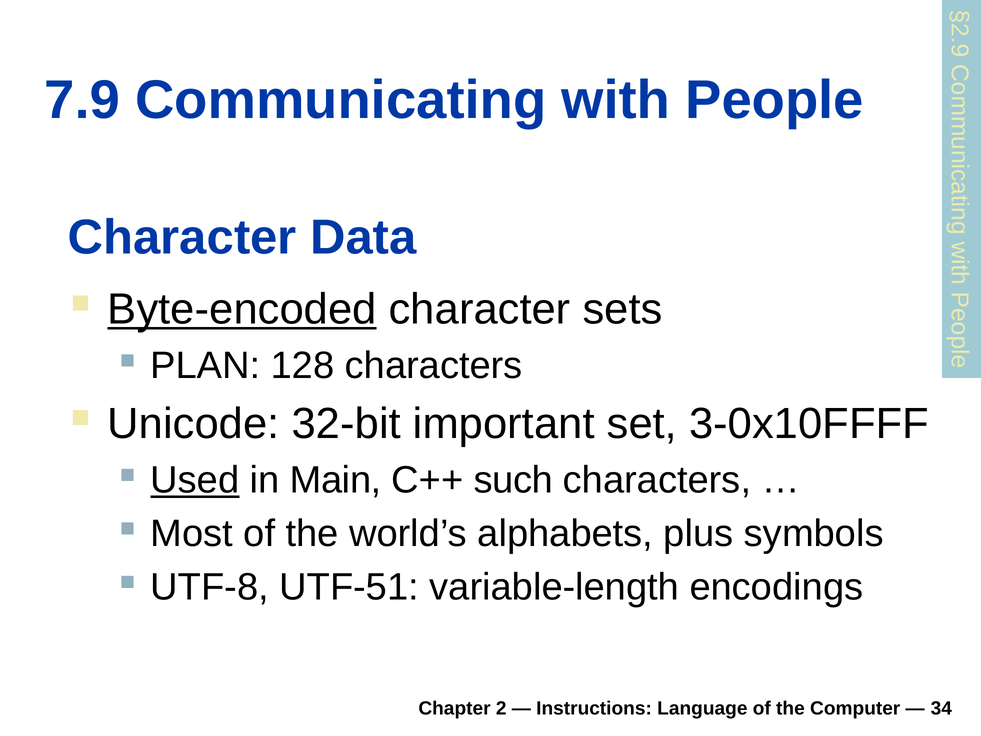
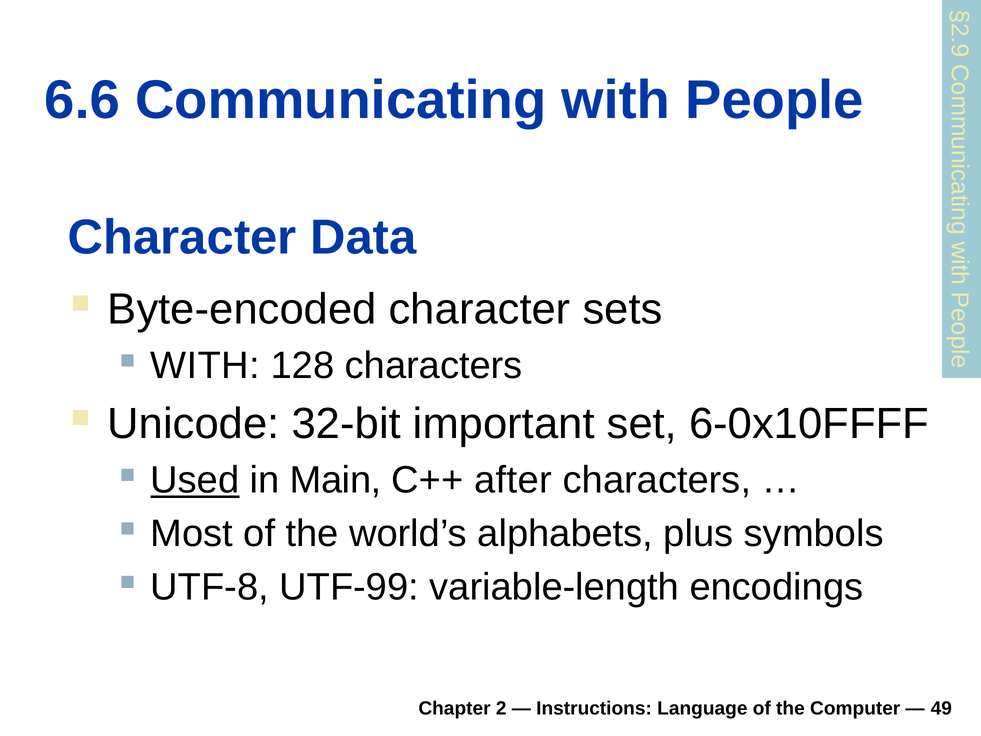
7.9: 7.9 -> 6.6
Byte-encoded underline: present -> none
PLAN at (205, 366): PLAN -> WITH
3-0x10FFFF: 3-0x10FFFF -> 6-0x10FFFF
such: such -> after
UTF-51: UTF-51 -> UTF-99
34: 34 -> 49
